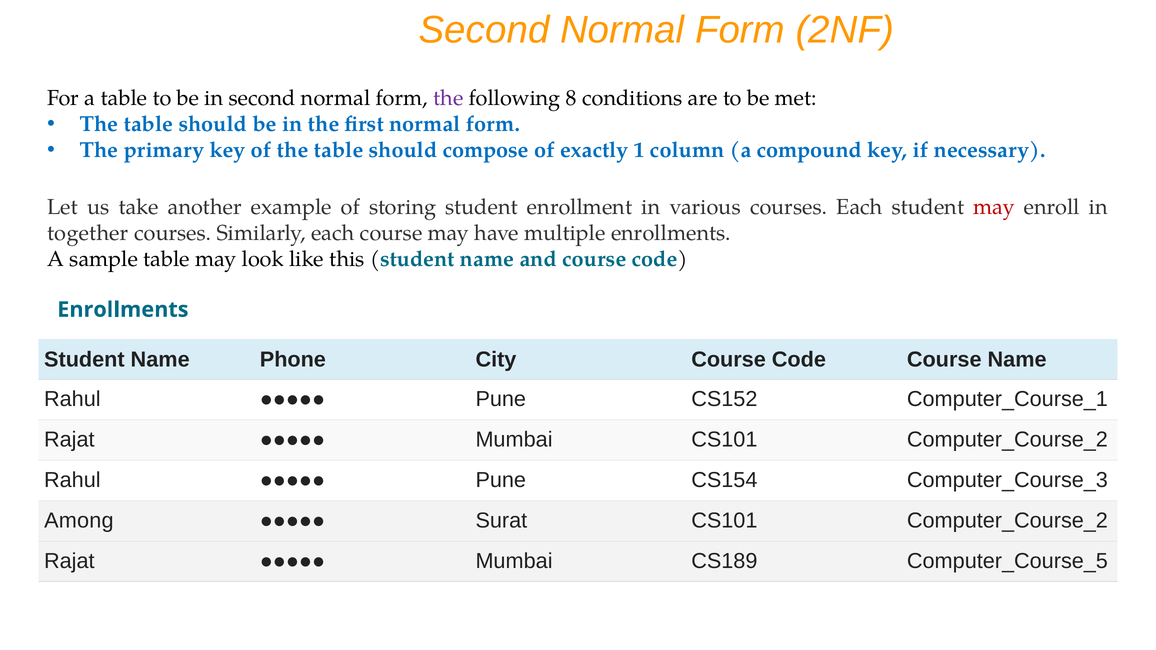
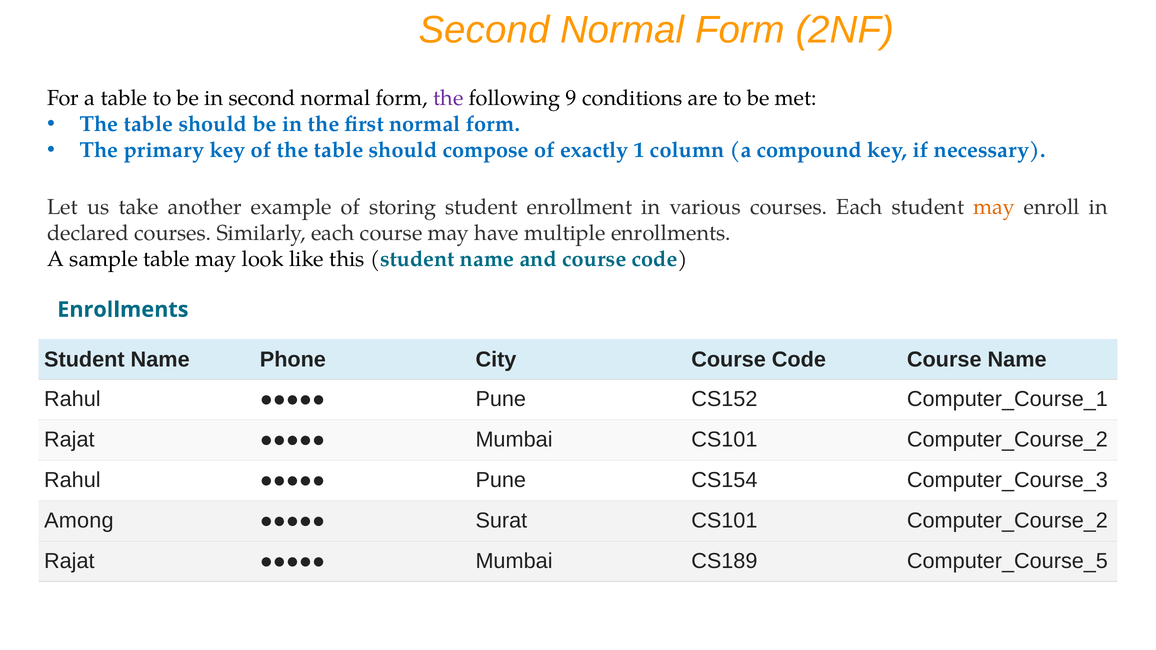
8: 8 -> 9
may at (994, 207) colour: red -> orange
together: together -> declared
